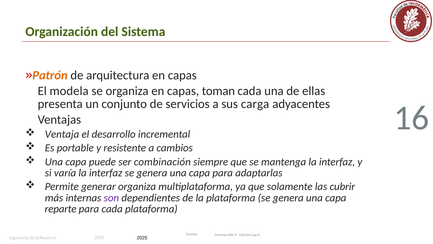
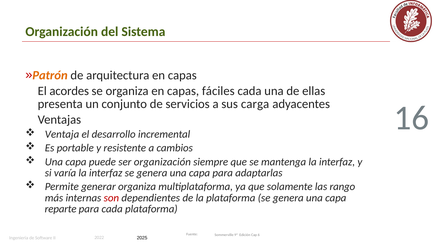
modela: modela -> acordes
toman: toman -> fáciles
ser combinación: combinación -> organización
cubrir: cubrir -> rango
son colour: purple -> red
